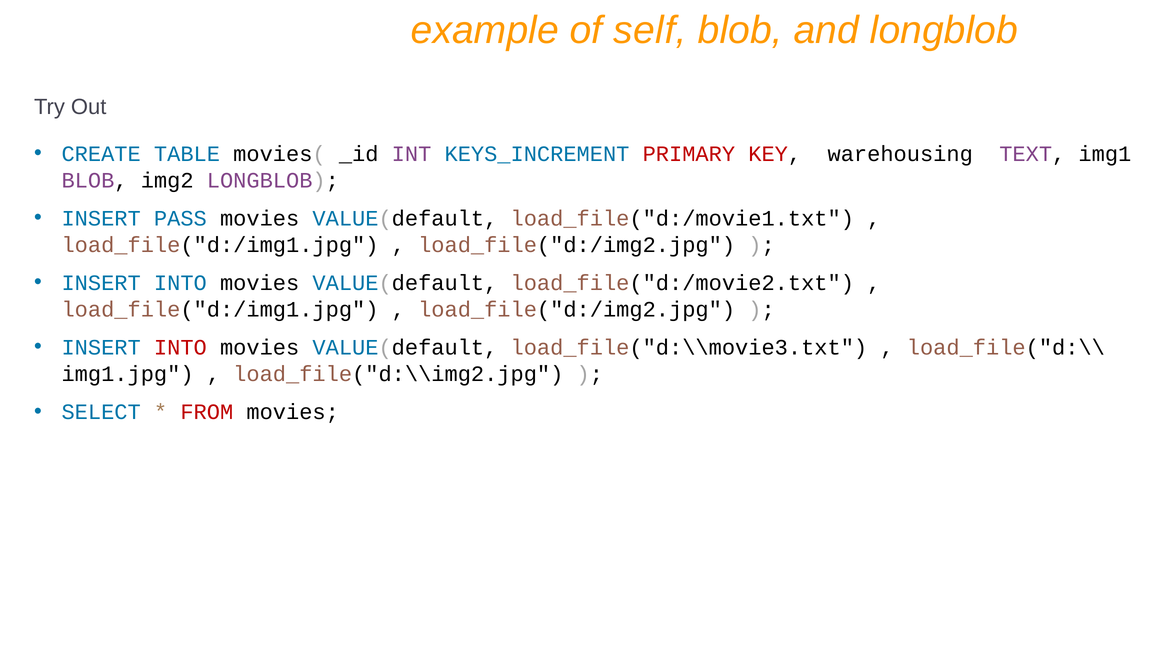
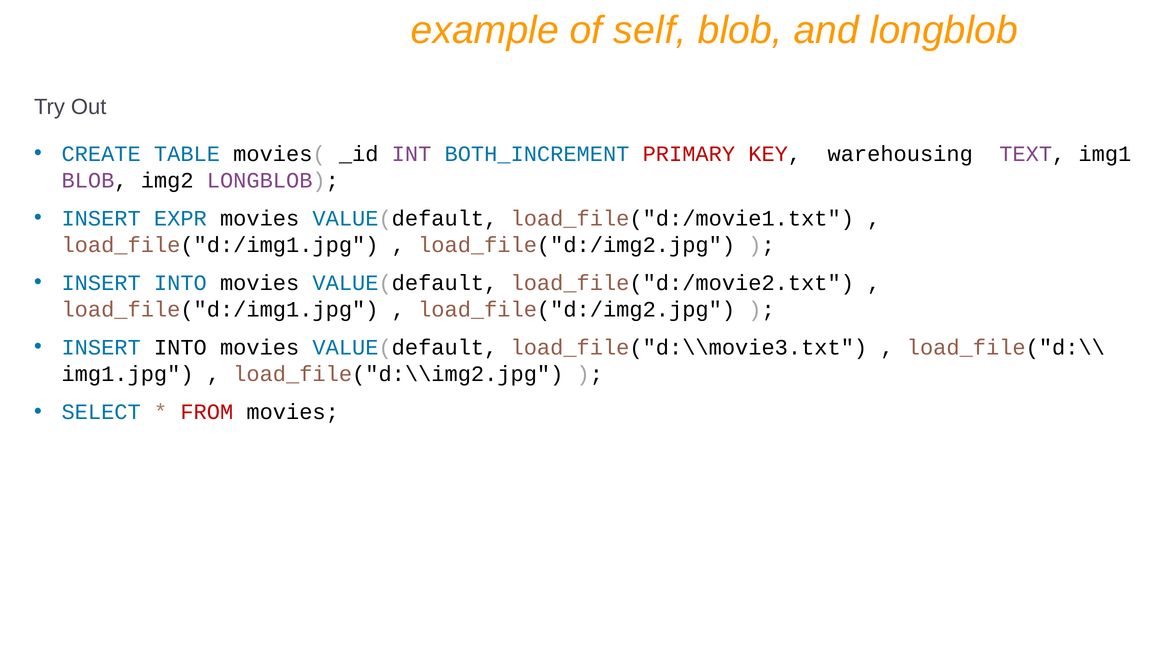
KEYS_INCREMENT: KEYS_INCREMENT -> BOTH_INCREMENT
PASS: PASS -> EXPR
INTO at (180, 348) colour: red -> black
